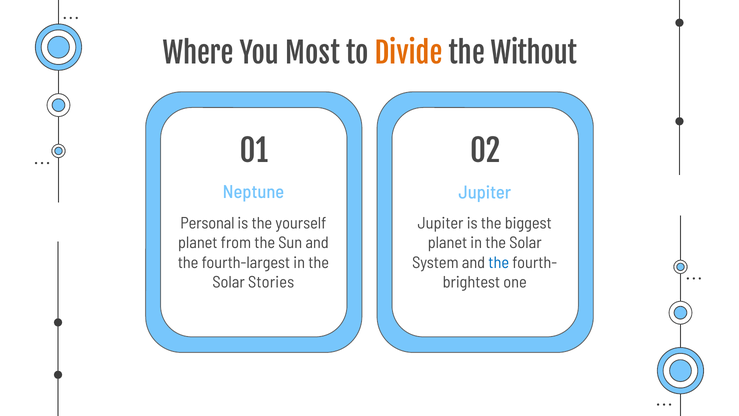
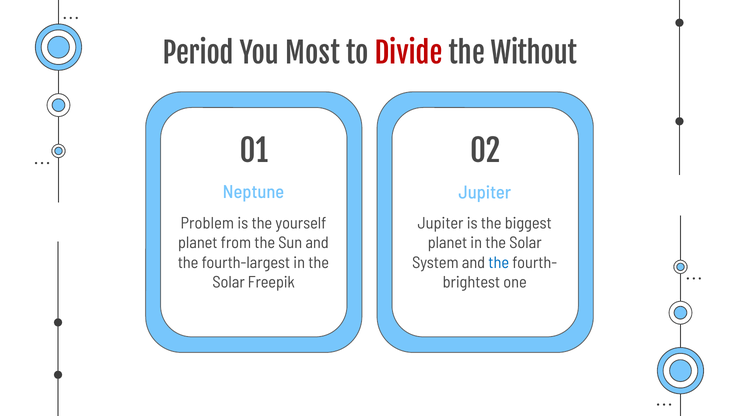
Where: Where -> Period
Divide colour: orange -> red
Personal: Personal -> Problem
Stories: Stories -> Freepik
